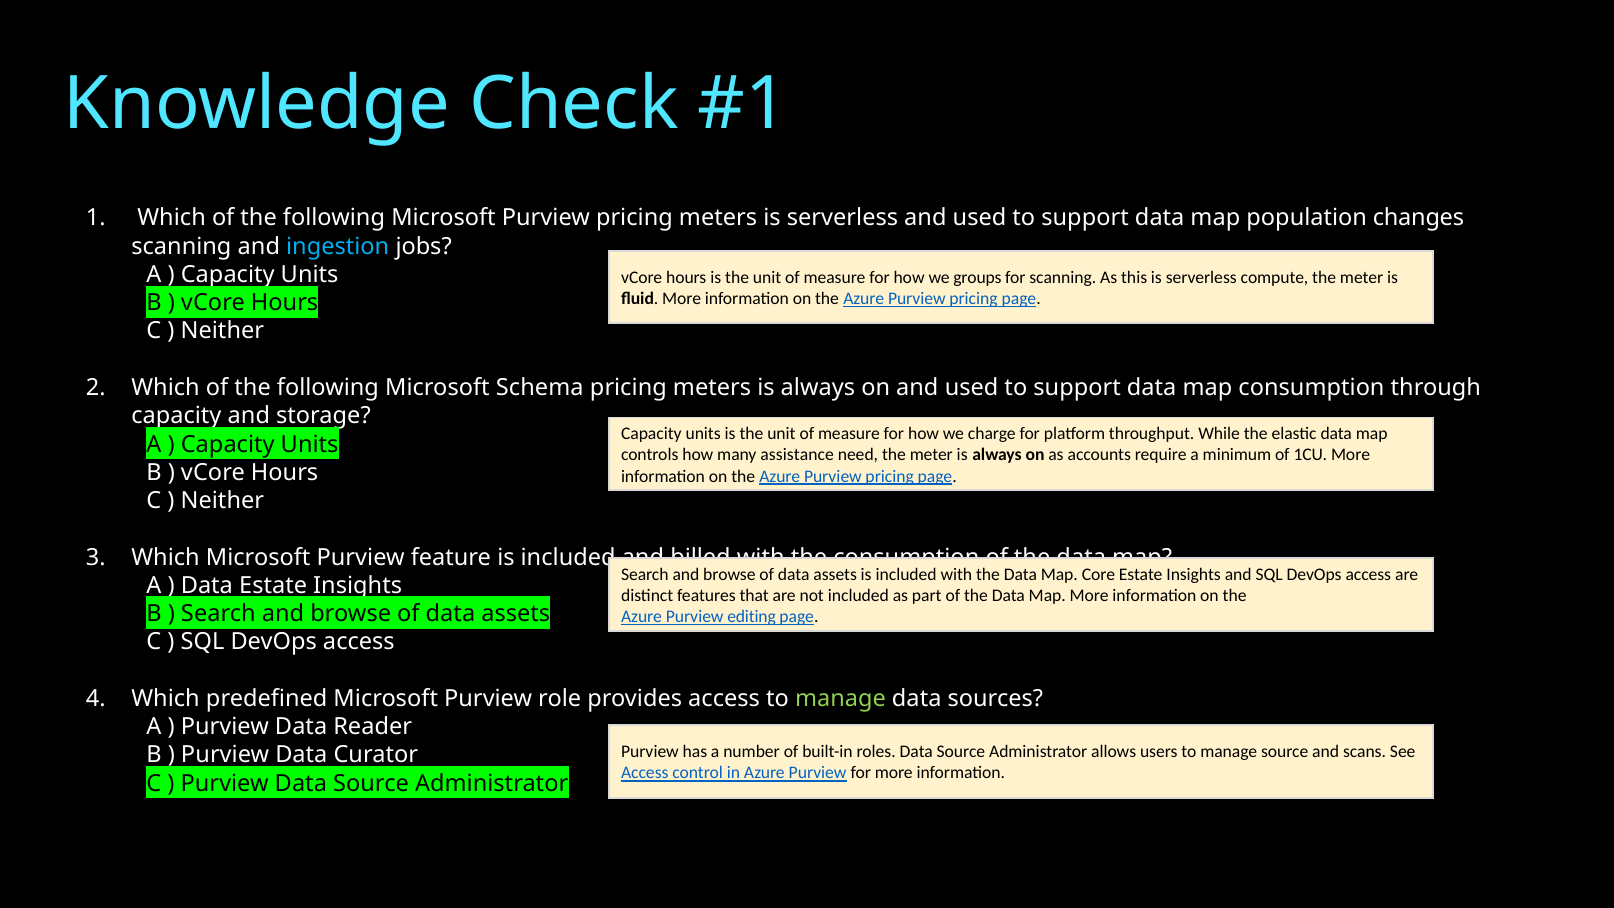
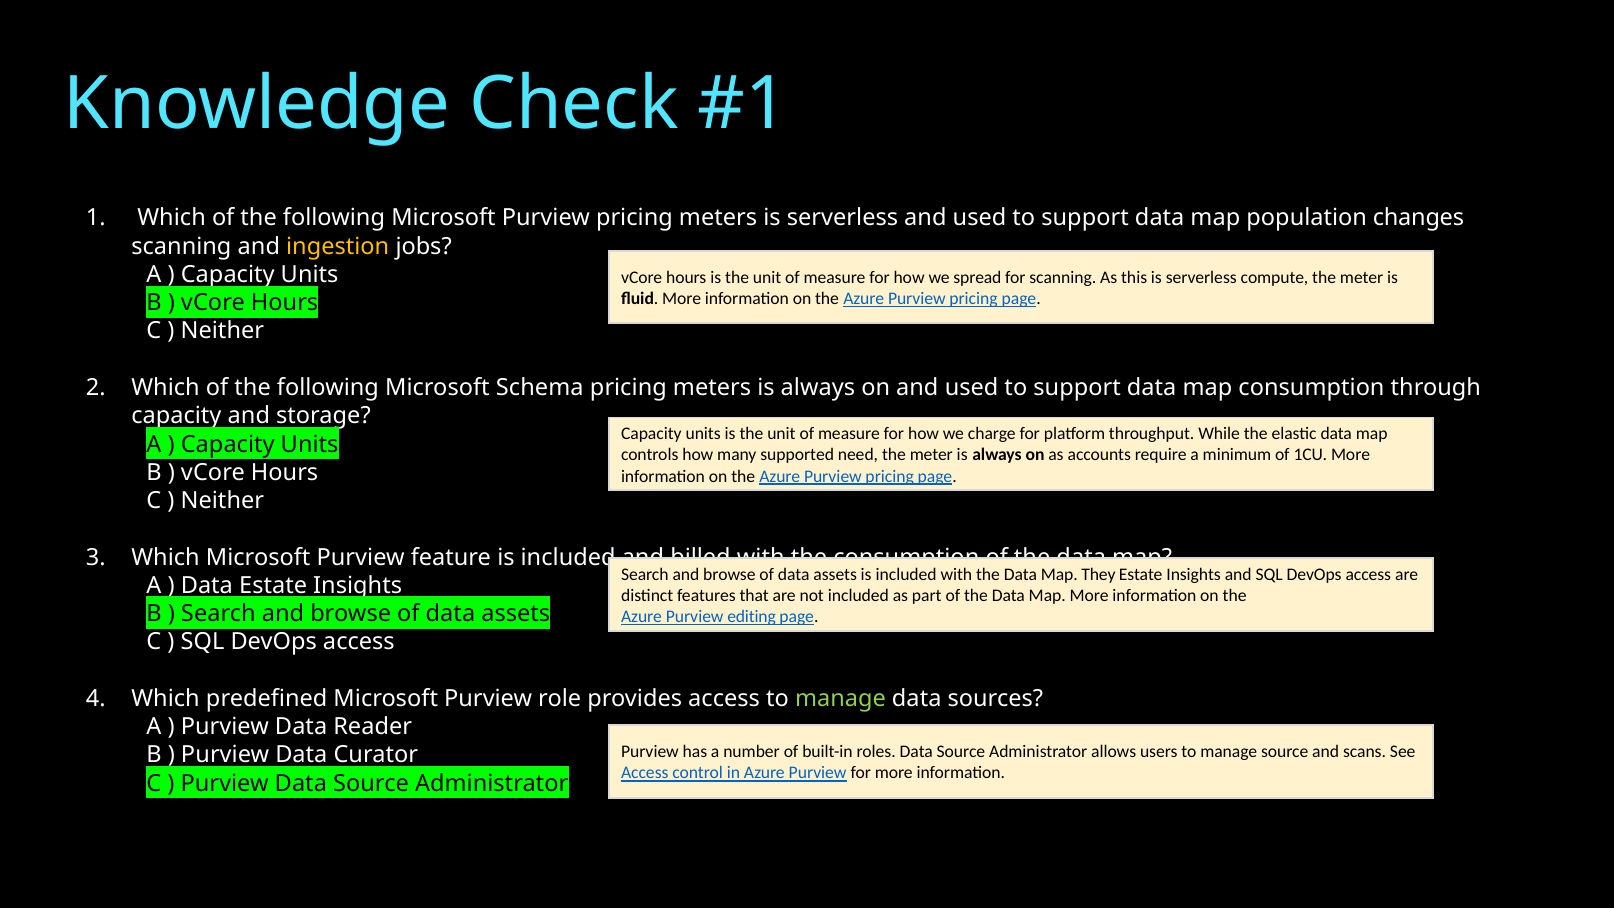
ingestion colour: light blue -> yellow
groups: groups -> spread
assistance: assistance -> supported
Core: Core -> They
